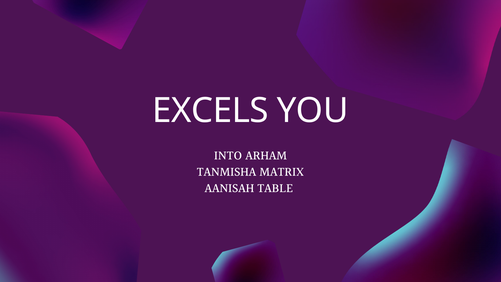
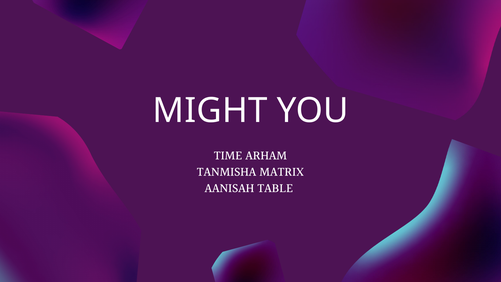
EXCELS: EXCELS -> MIGHT
INTO: INTO -> TIME
